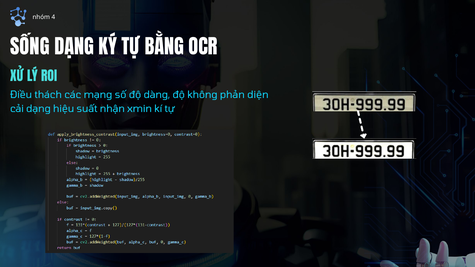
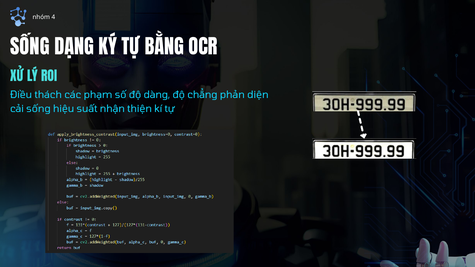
mạng: mạng -> phạm
không: không -> chẳng
cải dạng: dạng -> sống
xmin: xmin -> thiện
